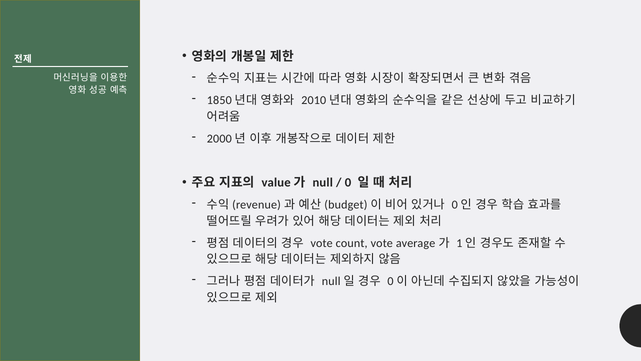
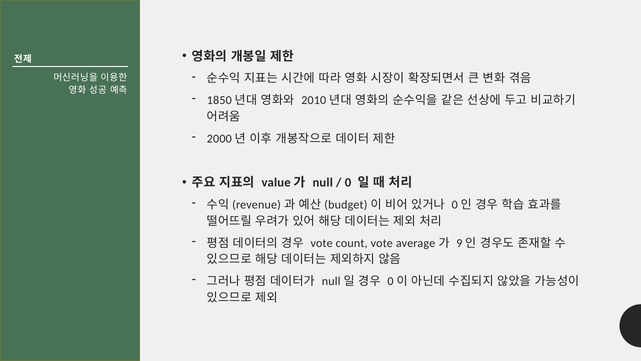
1: 1 -> 9
